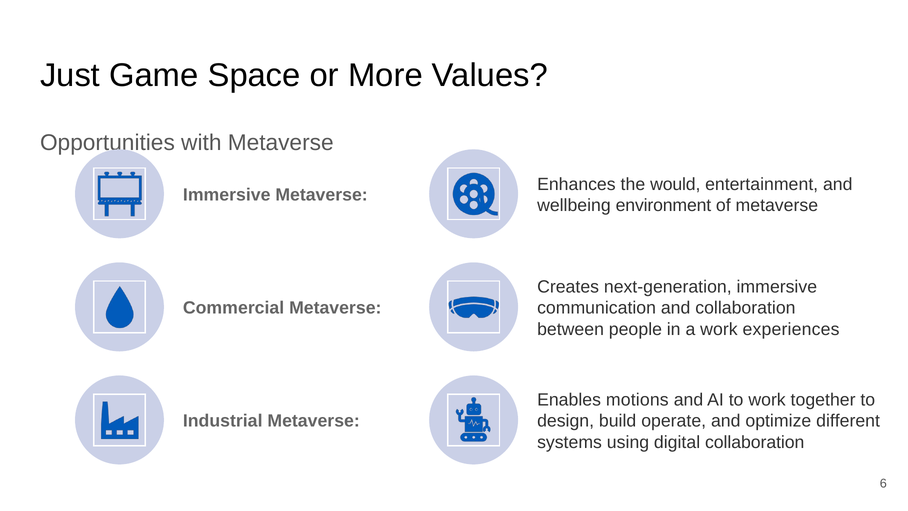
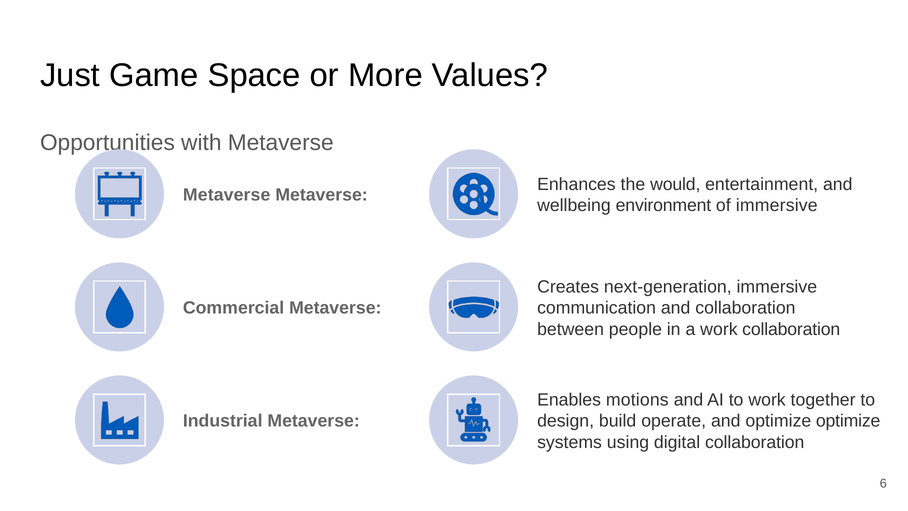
Immersive at (227, 195): Immersive -> Metaverse
of metaverse: metaverse -> immersive
work experiences: experiences -> collaboration
optimize different: different -> optimize
